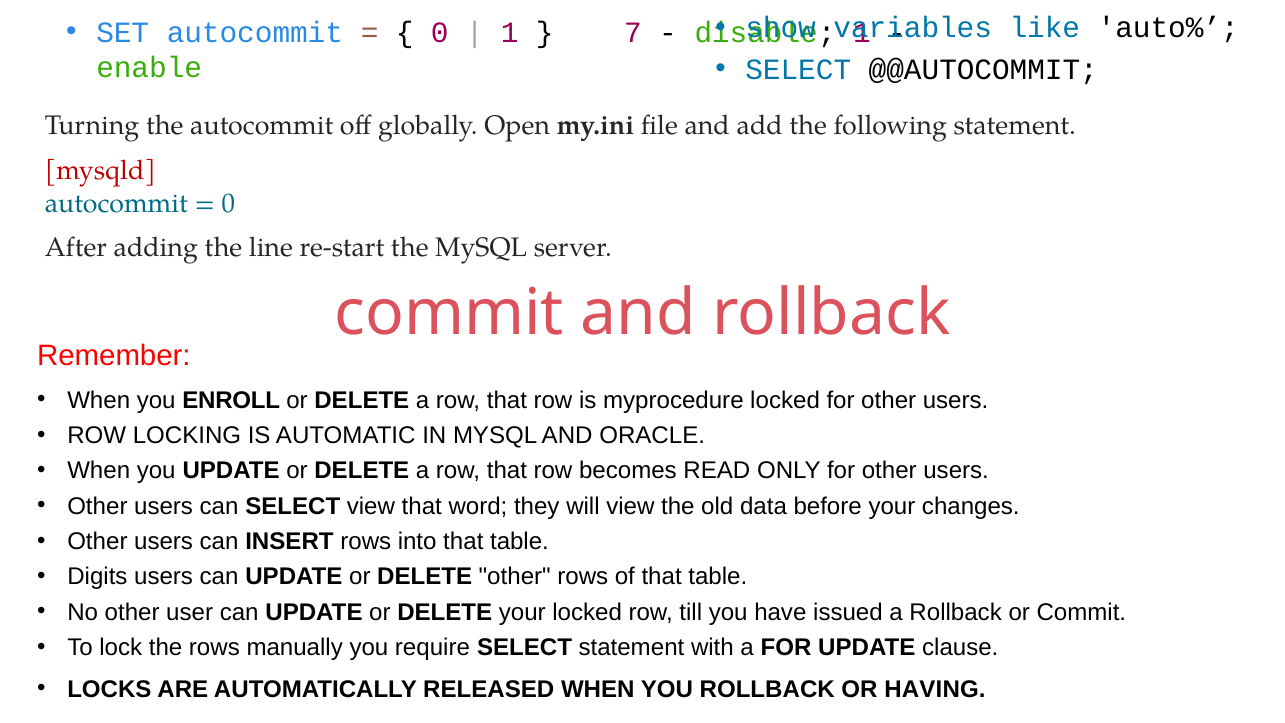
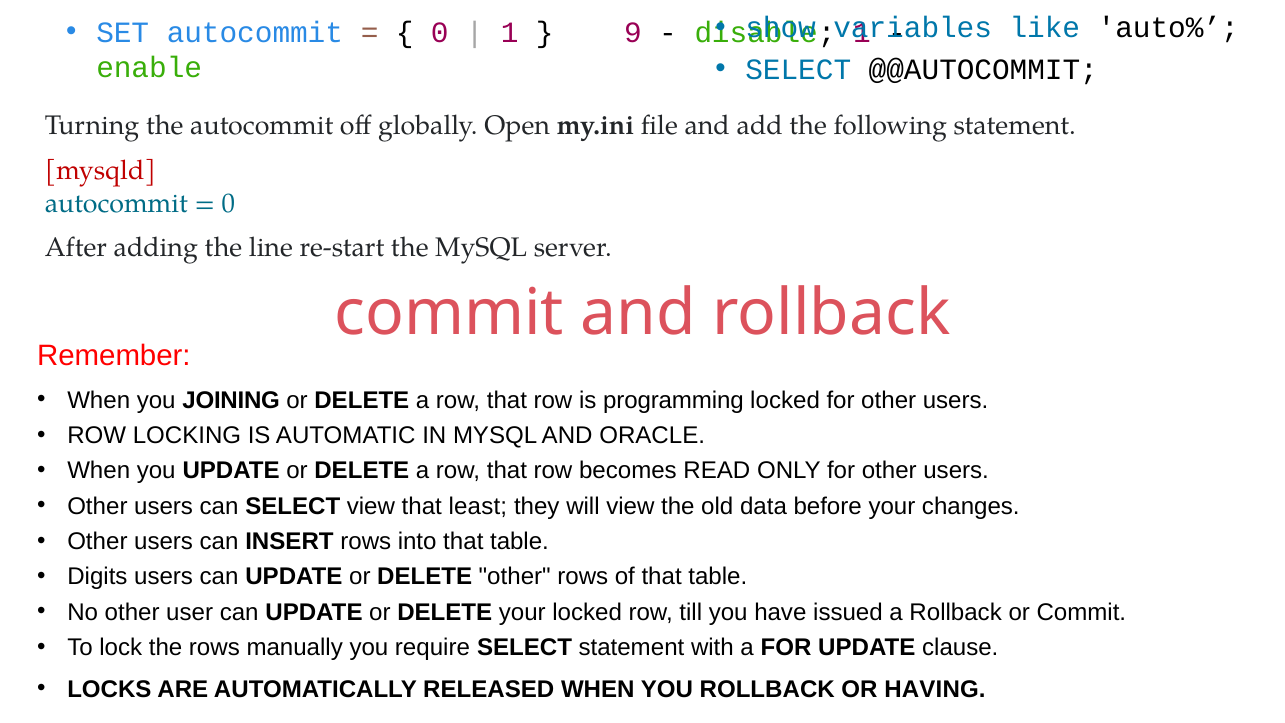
7: 7 -> 9
ENROLL: ENROLL -> JOINING
myprocedure: myprocedure -> programming
word: word -> least
